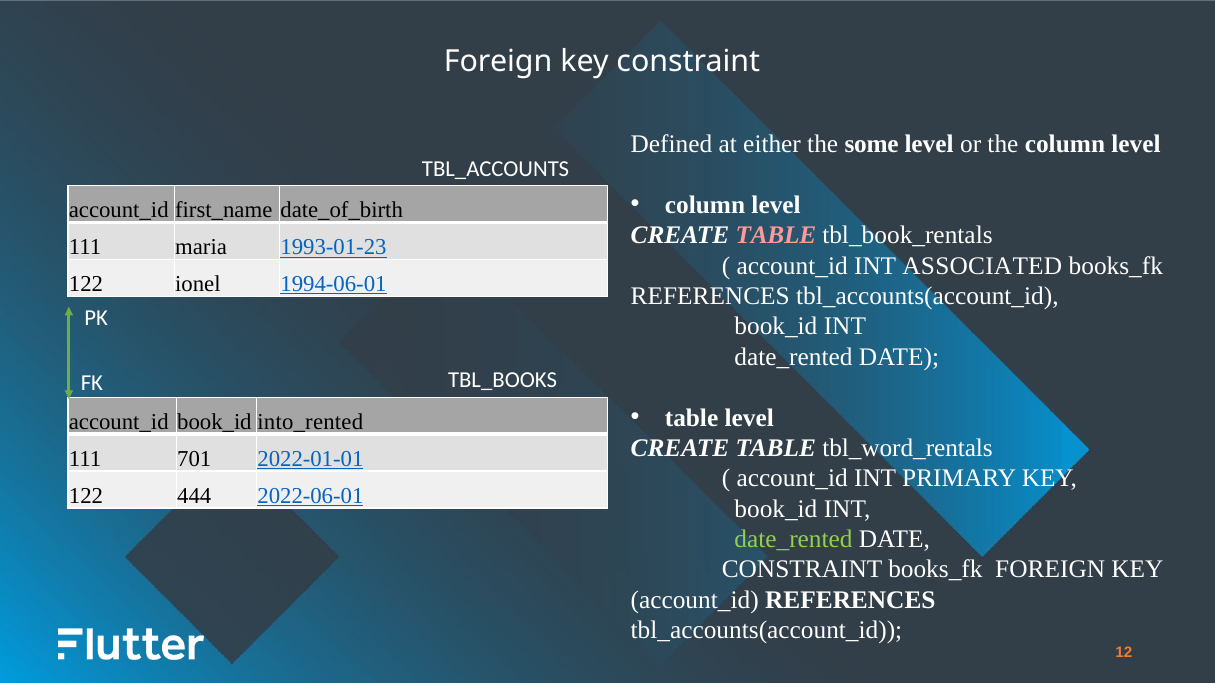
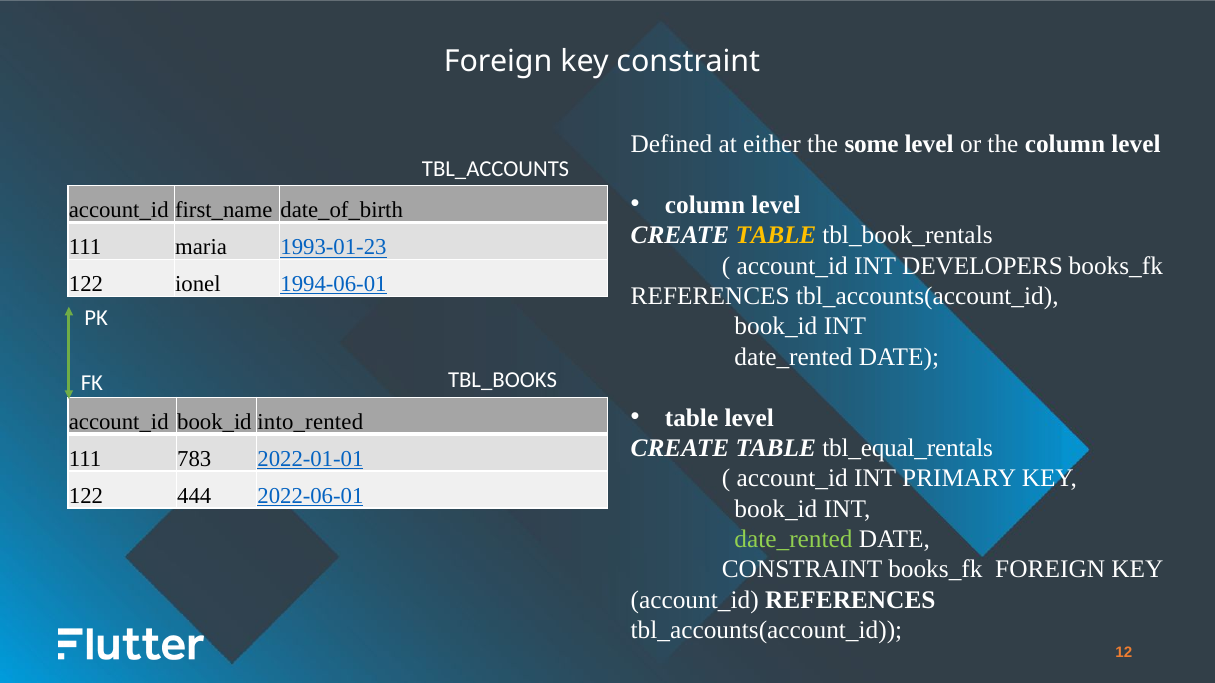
TABLE at (776, 236) colour: pink -> yellow
ASSOCIATED: ASSOCIATED -> DEVELOPERS
tbl_word_rentals: tbl_word_rentals -> tbl_equal_rentals
701: 701 -> 783
